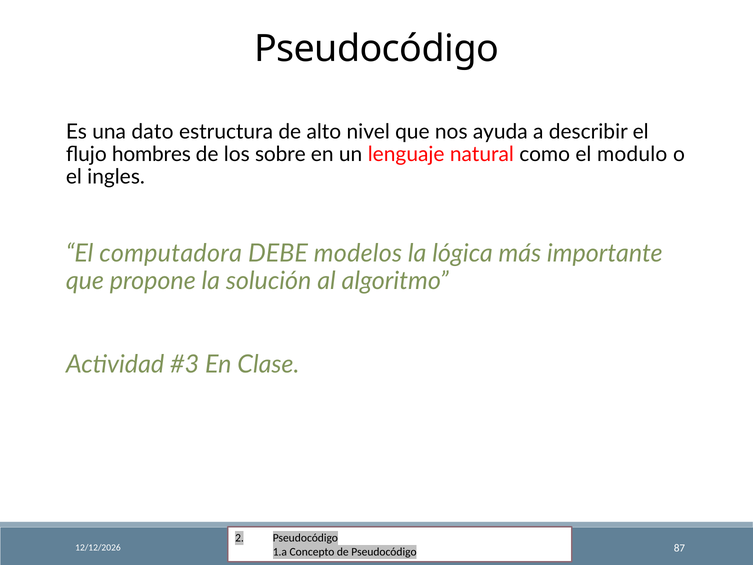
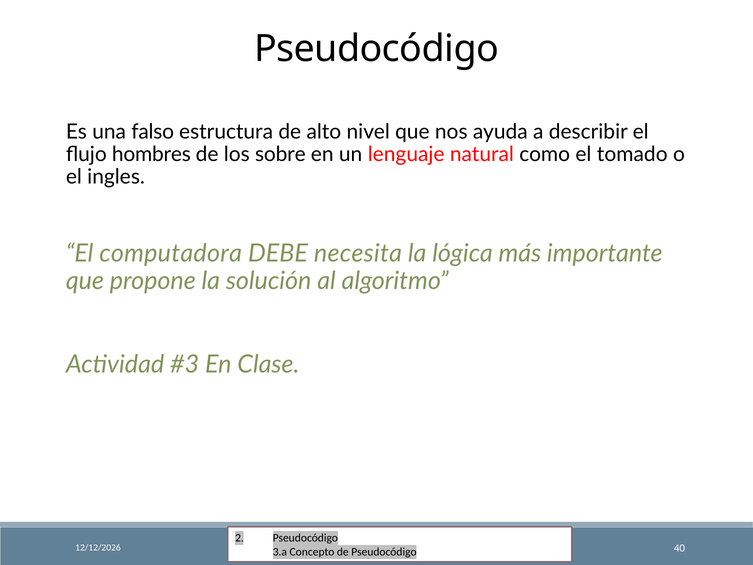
dato: dato -> falso
modulo: modulo -> tomado
modelos: modelos -> necesita
87: 87 -> 40
1.a: 1.a -> 3.a
